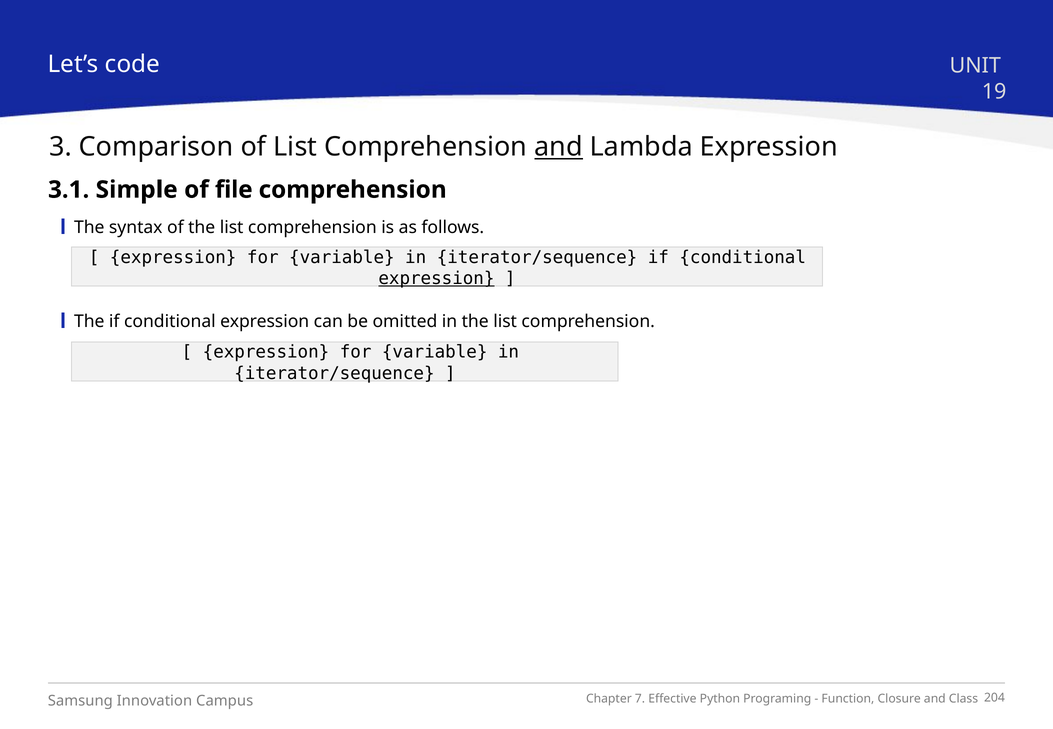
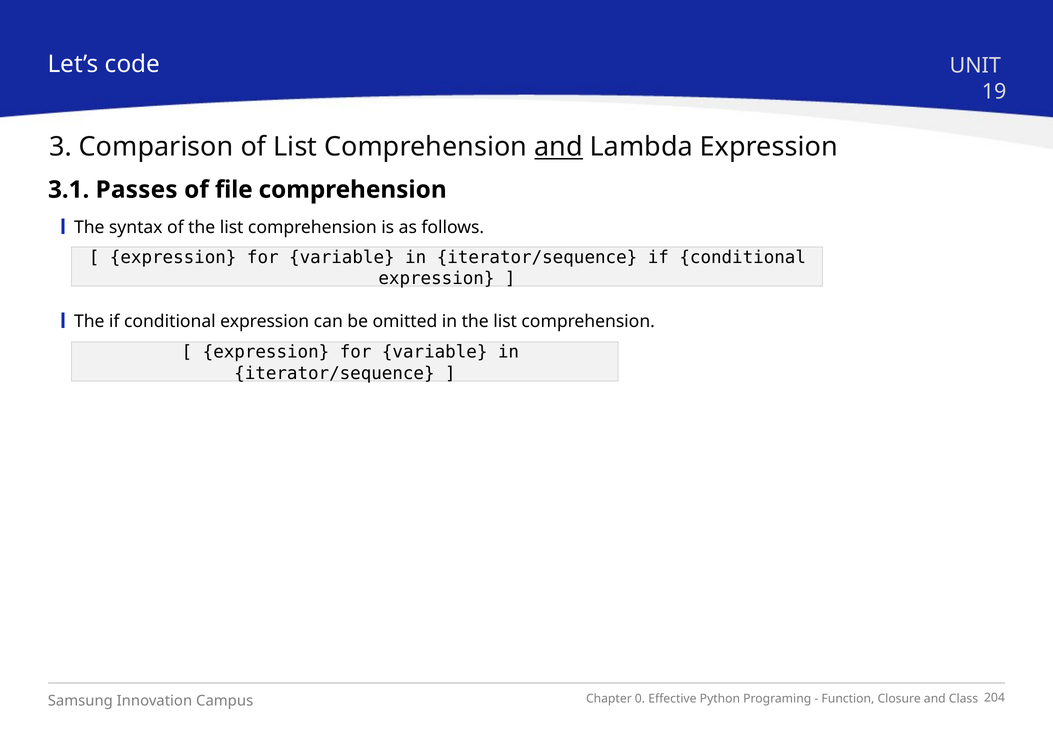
Simple: Simple -> Passes
expression at (436, 278) underline: present -> none
7: 7 -> 0
